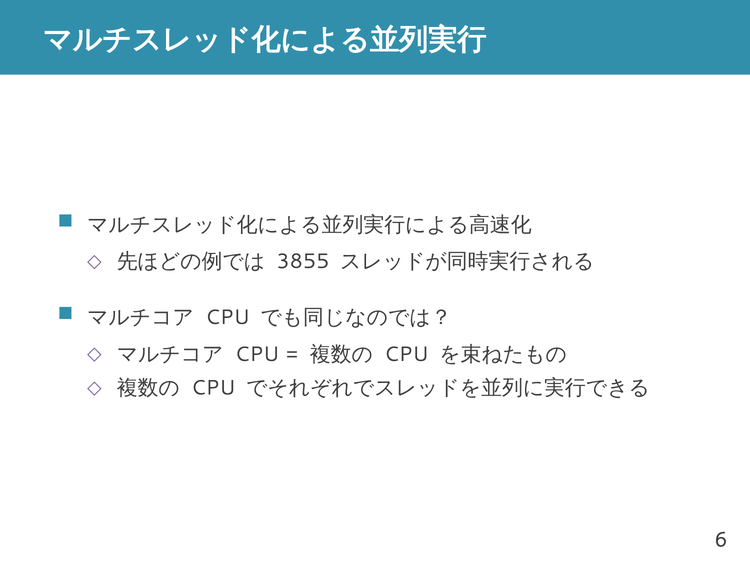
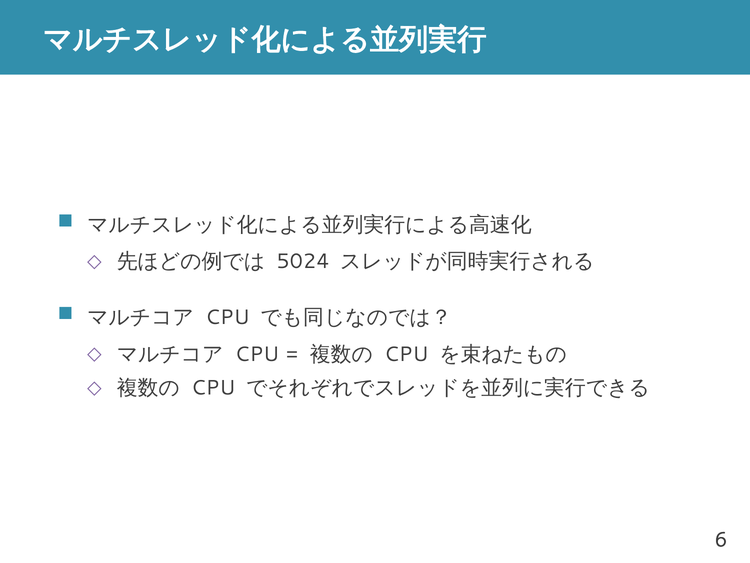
3855: 3855 -> 5024
